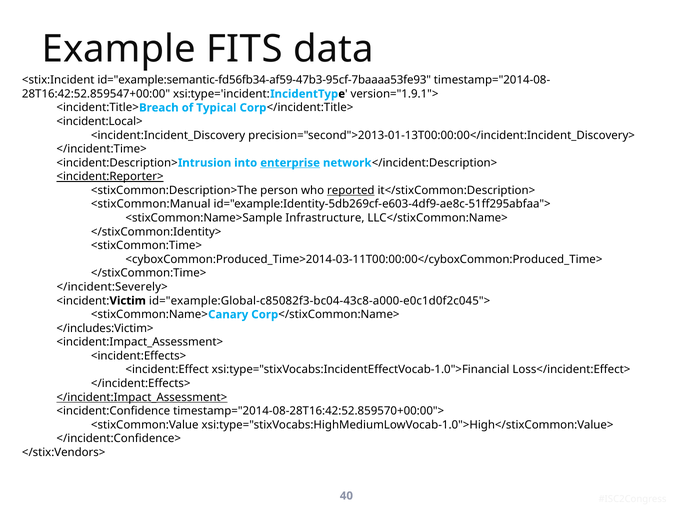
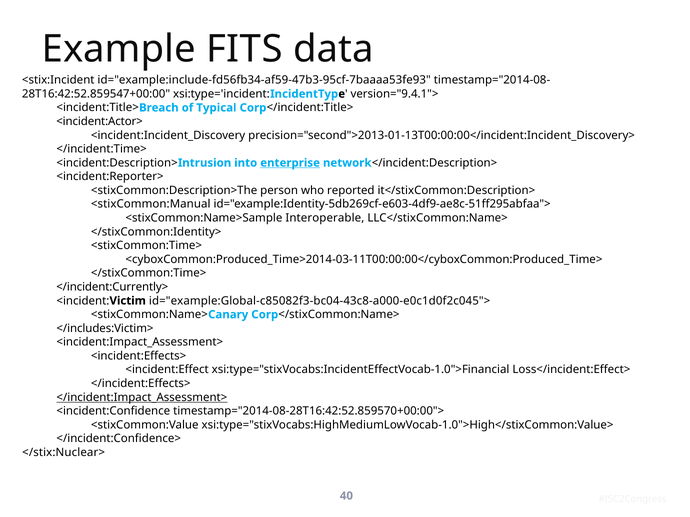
id="example:semantic-fd56fb34-af59-47b3-95cf-7baaaa53fe93: id="example:semantic-fd56fb34-af59-47b3-95cf-7baaaa53fe93 -> id="example:include-fd56fb34-af59-47b3-95cf-7baaaa53fe93
version="1.9.1">: version="1.9.1"> -> version="9.4.1">
<incident:Local>: <incident:Local> -> <incident:Actor>
<incident:Reporter> underline: present -> none
reported underline: present -> none
Infrastructure: Infrastructure -> Interoperable
</incident:Severely>: </incident:Severely> -> </incident:Currently>
</stix:Vendors>: </stix:Vendors> -> </stix:Nuclear>
